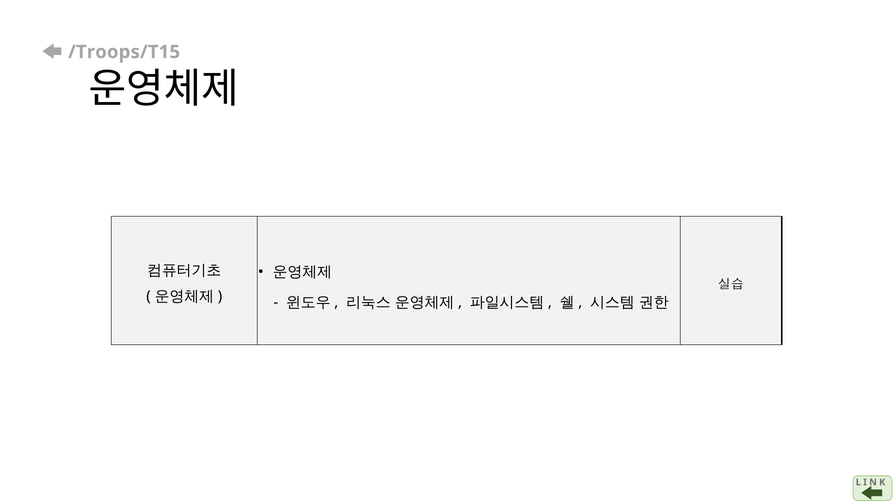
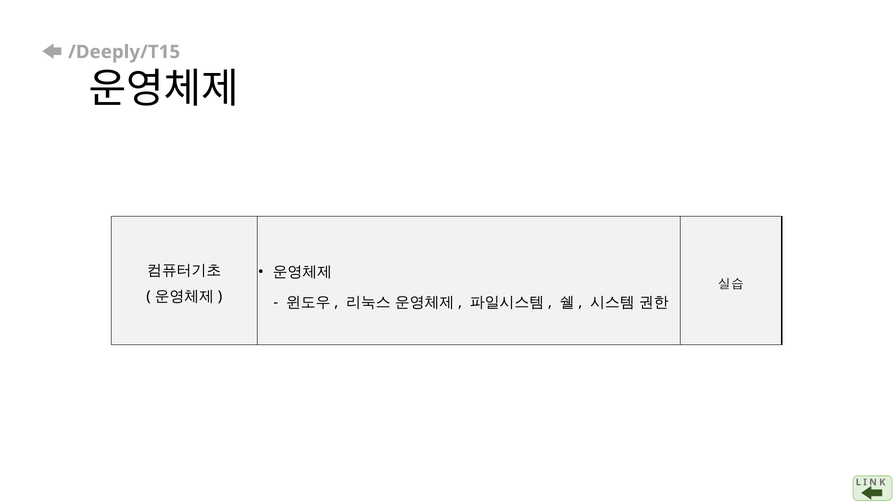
/Troops/T15: /Troops/T15 -> /Deeply/T15
